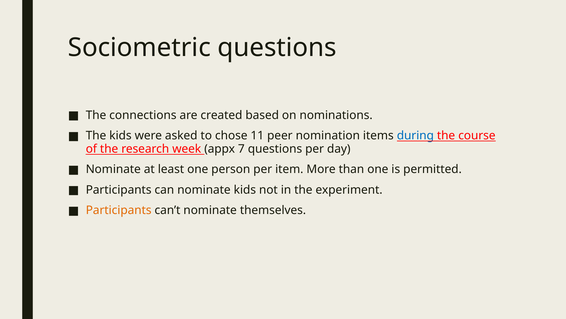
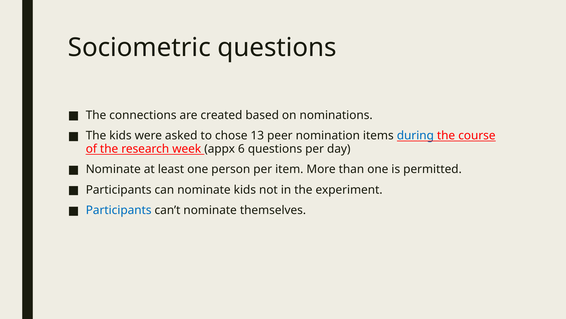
11: 11 -> 13
7: 7 -> 6
Participants at (119, 210) colour: orange -> blue
